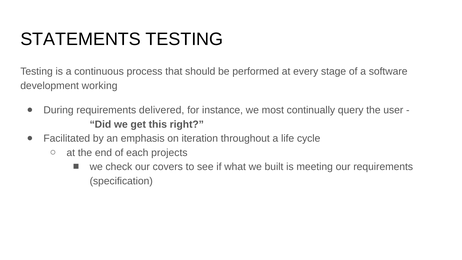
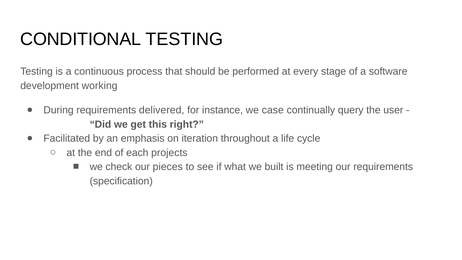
STATEMENTS: STATEMENTS -> CONDITIONAL
most: most -> case
covers: covers -> pieces
